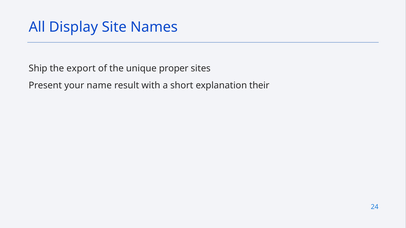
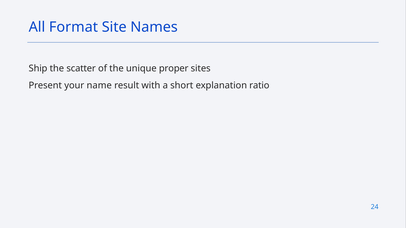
Display: Display -> Format
export: export -> scatter
their: their -> ratio
